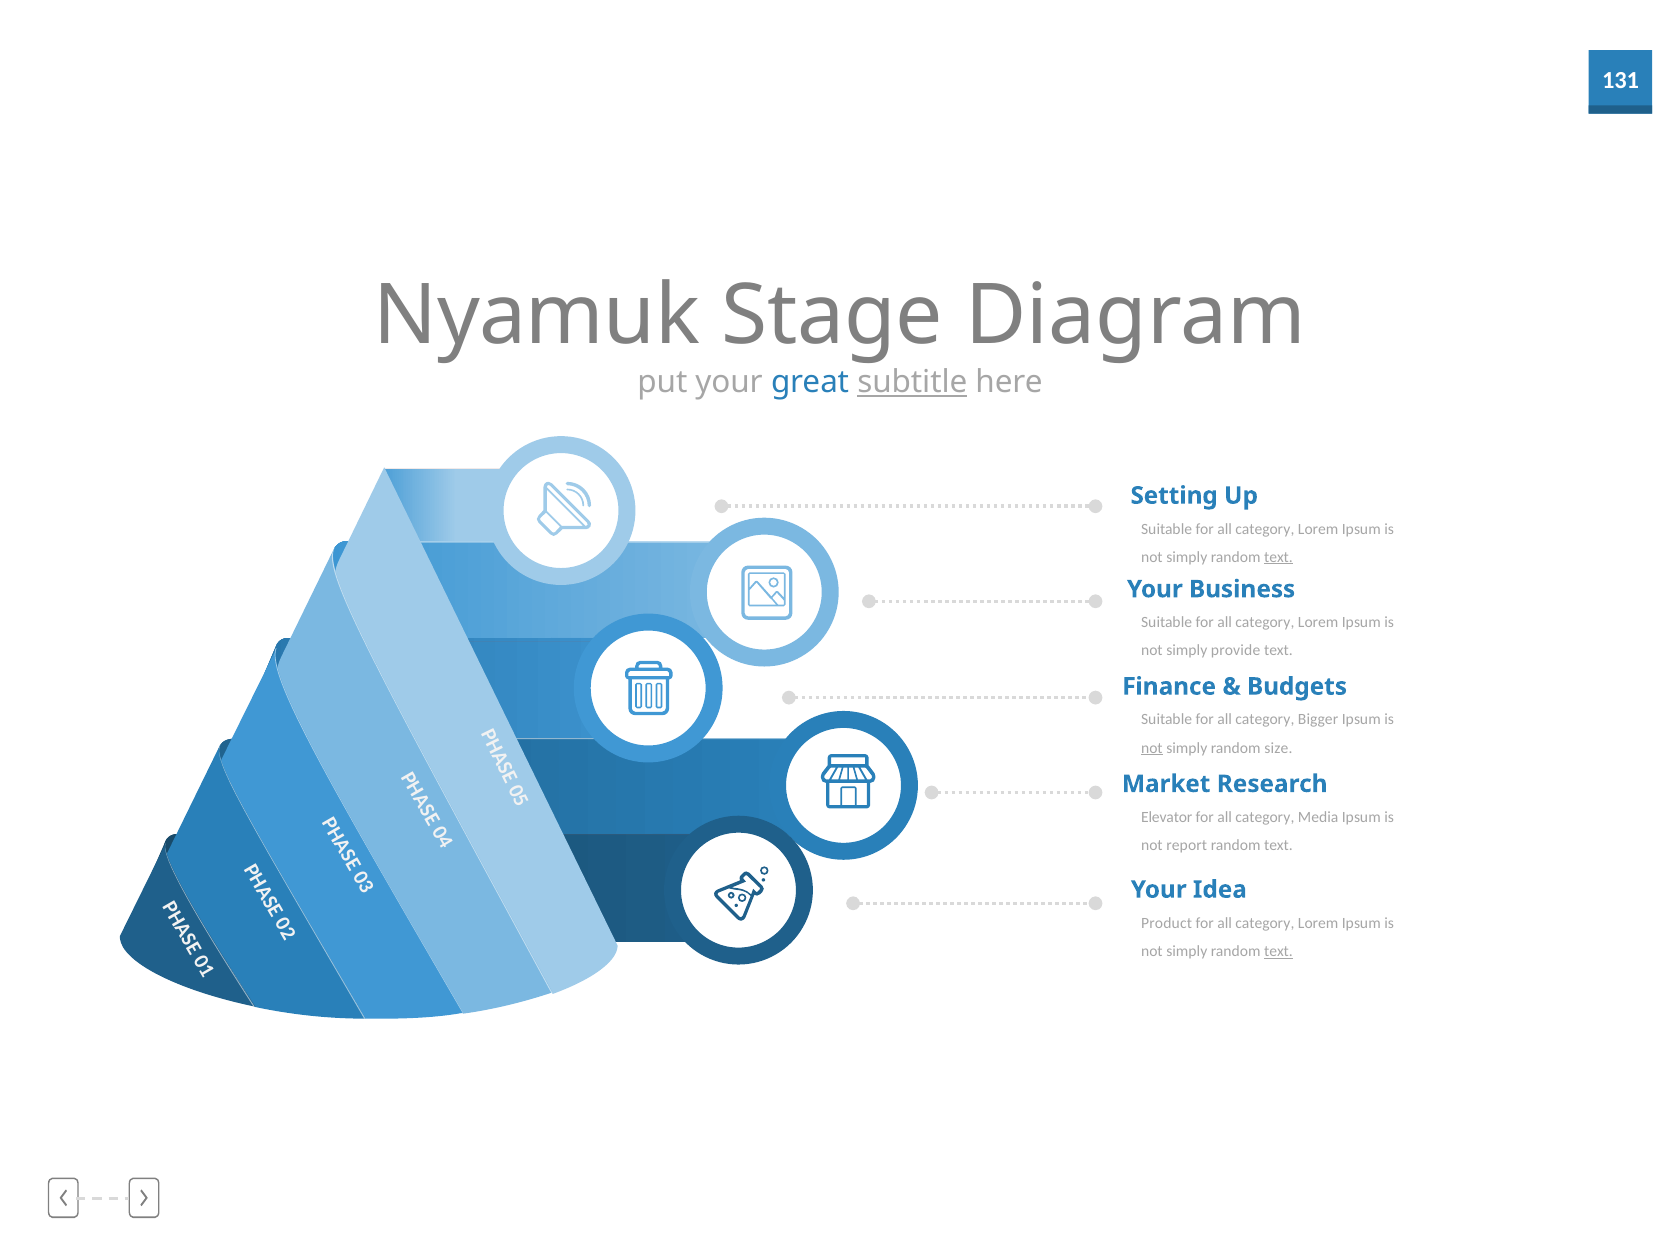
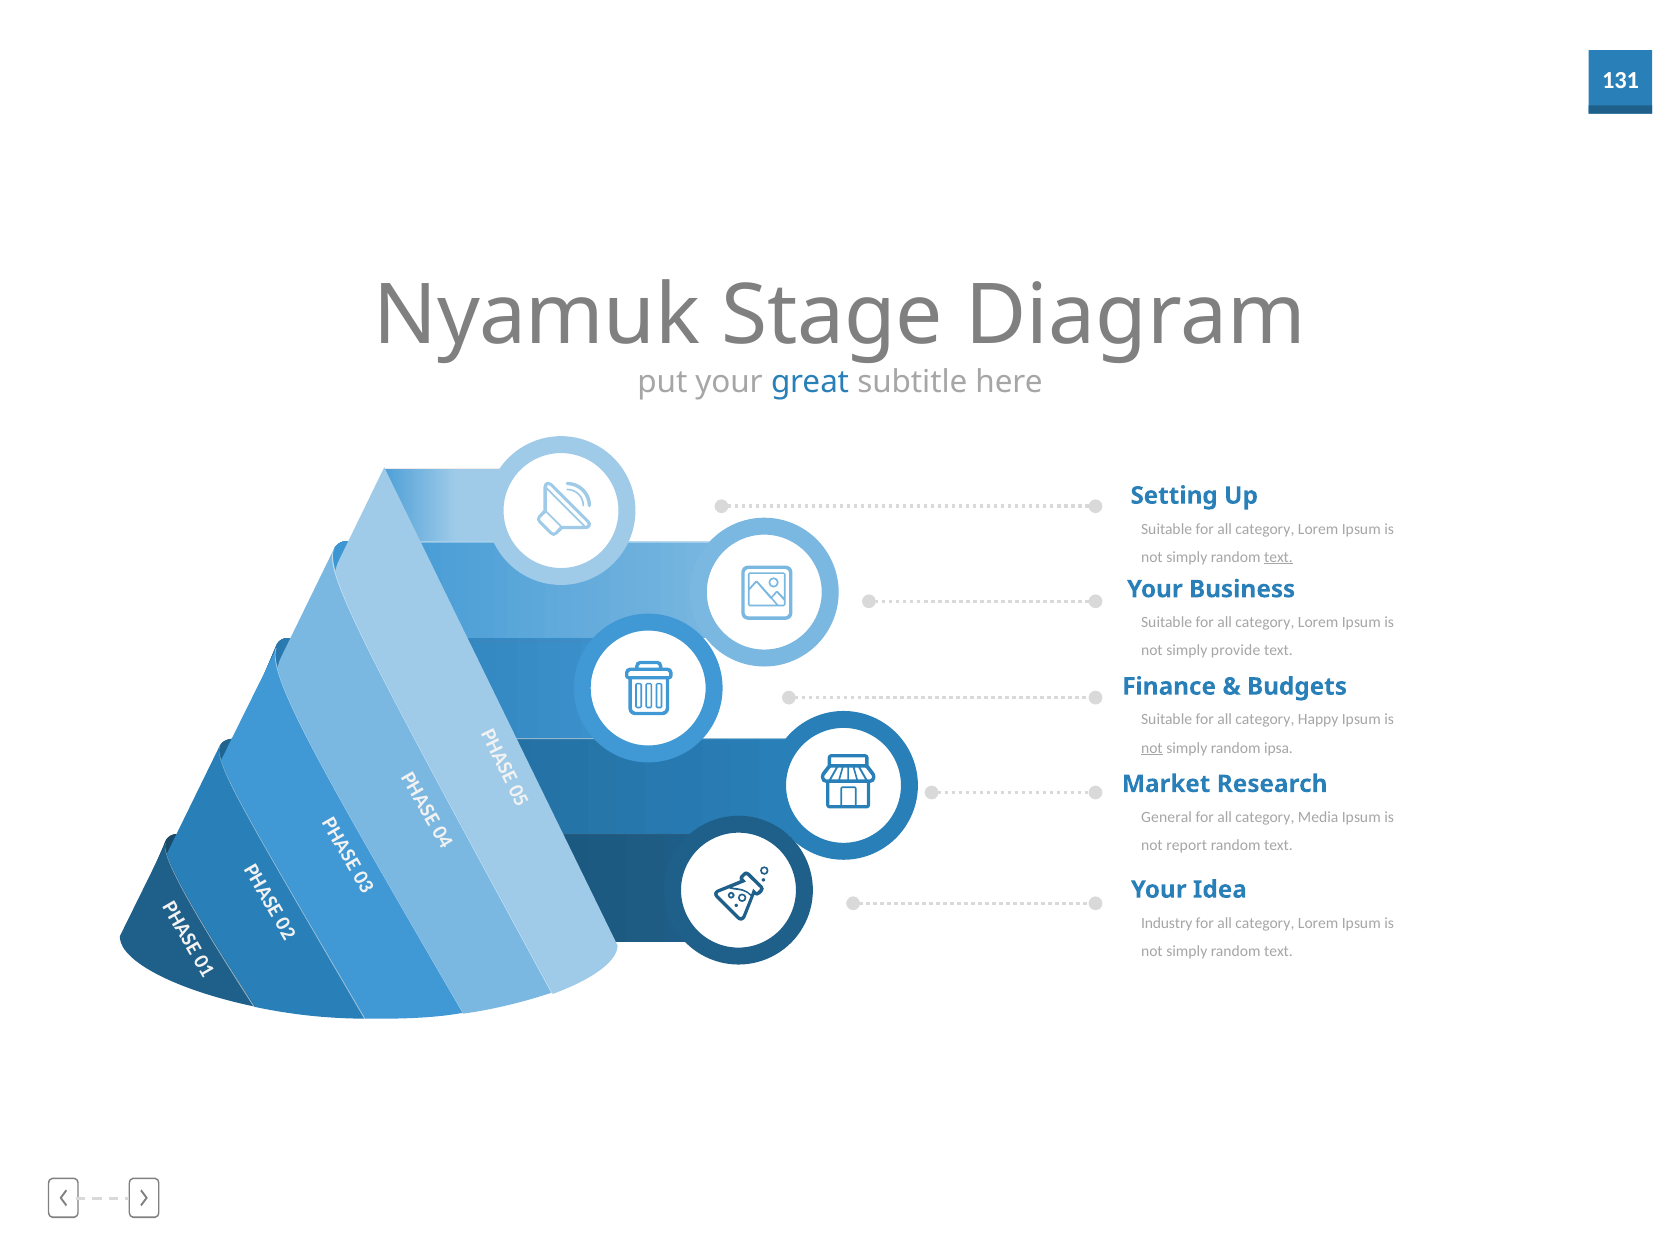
subtitle underline: present -> none
Bigger: Bigger -> Happy
size: size -> ipsa
Elevator: Elevator -> General
Product: Product -> Industry
text at (1279, 951) underline: present -> none
